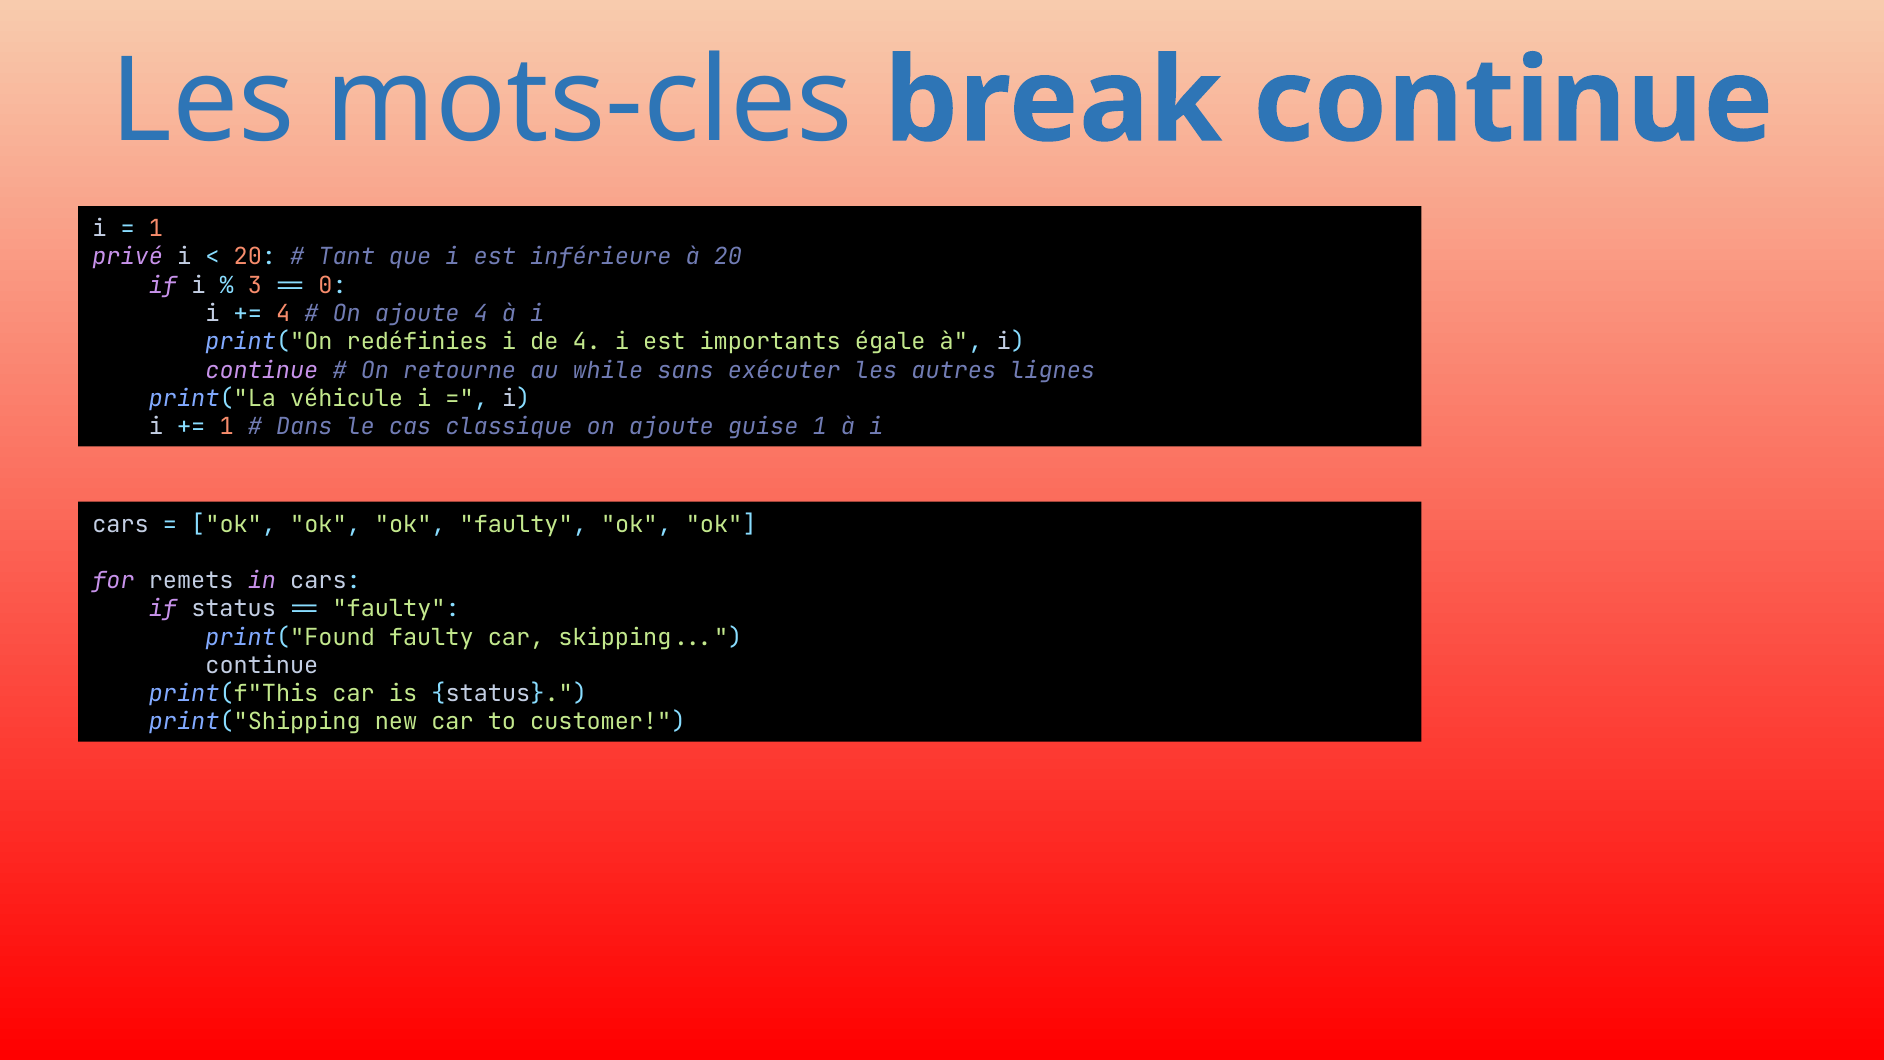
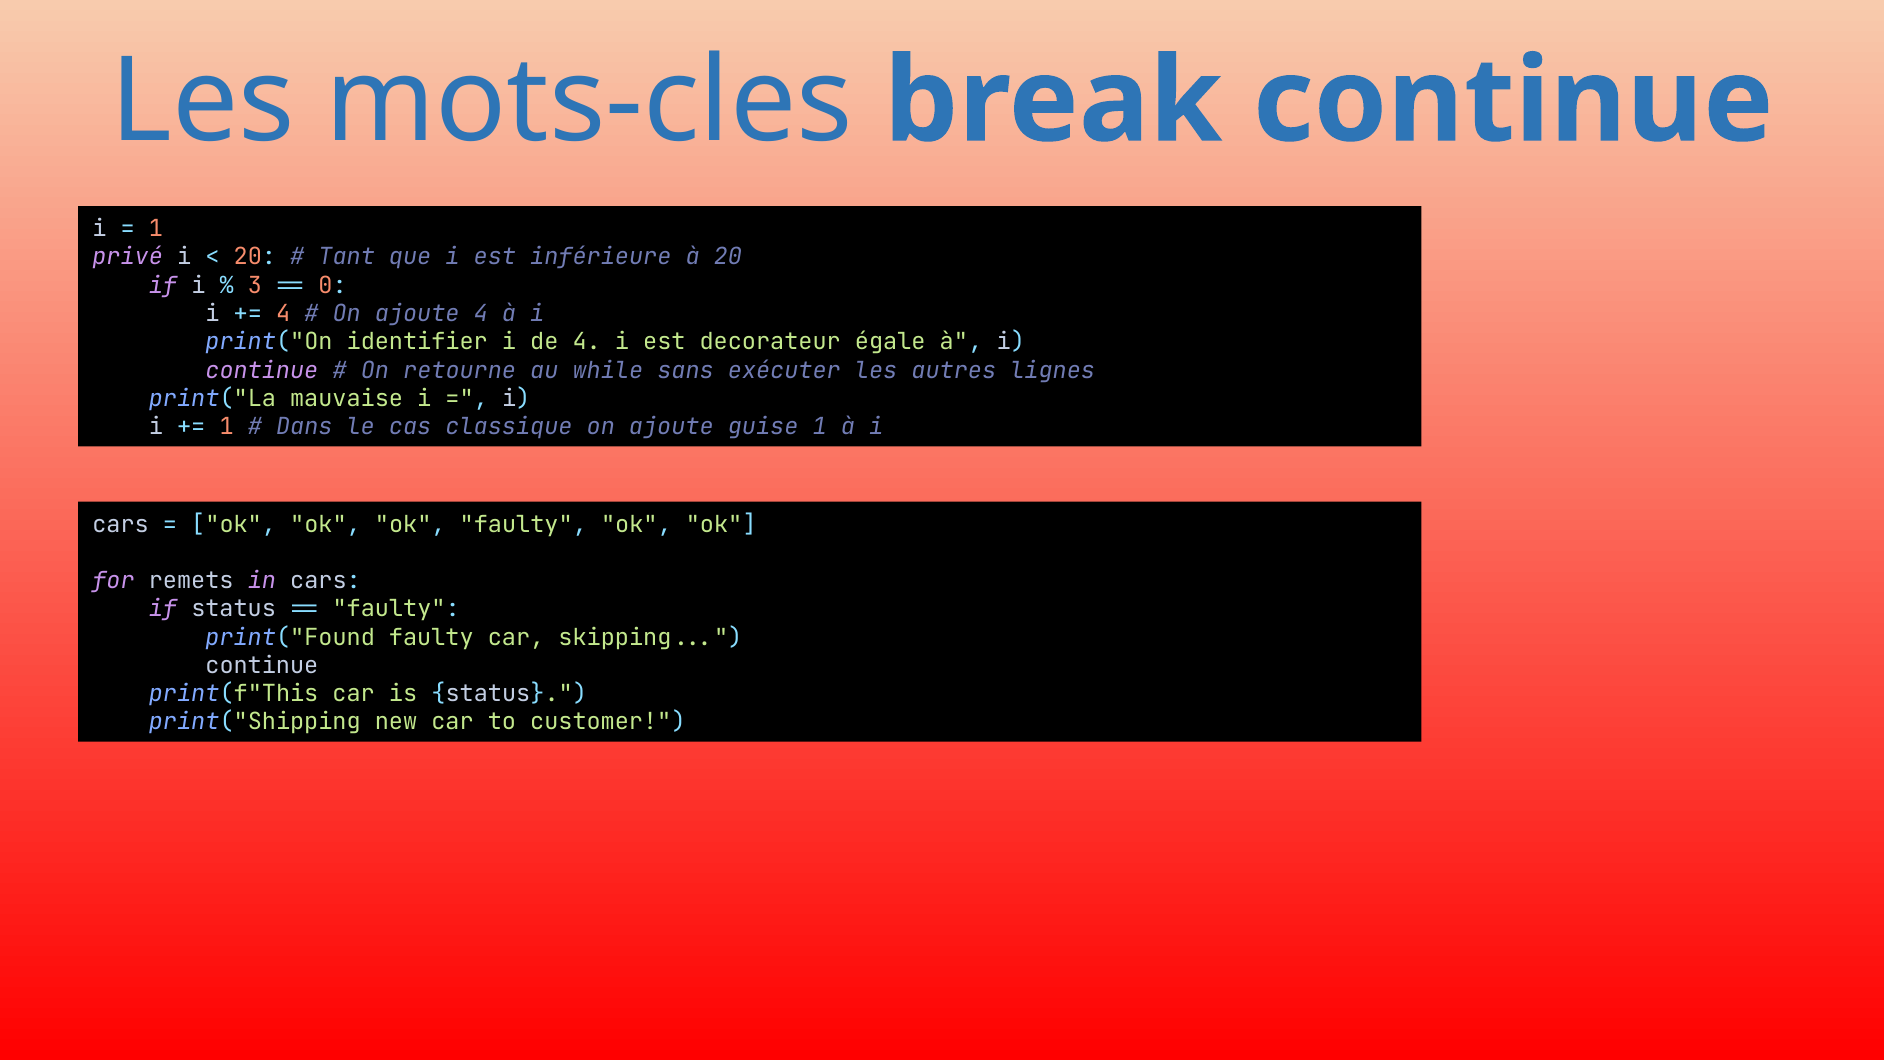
redéfinies: redéfinies -> identifier
importants: importants -> decorateur
véhicule: véhicule -> mauvaise
